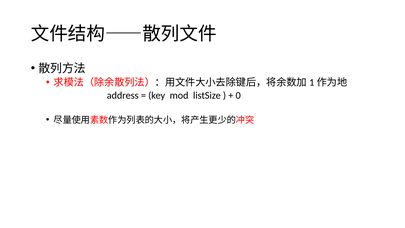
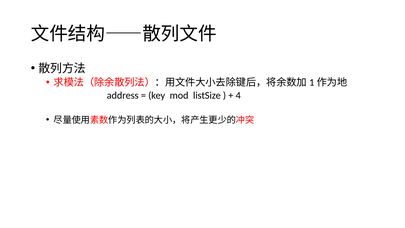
0: 0 -> 4
